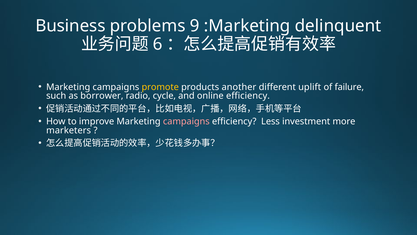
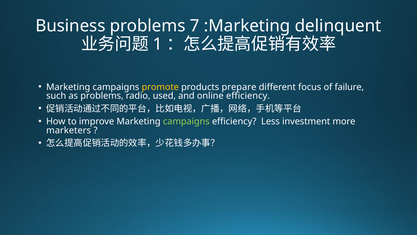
9: 9 -> 7
6: 6 -> 1
another: another -> prepare
uplift: uplift -> focus
as borrower: borrower -> problems
cycle: cycle -> used
campaigns at (186, 121) colour: pink -> light green
